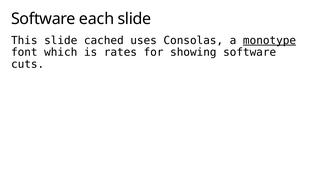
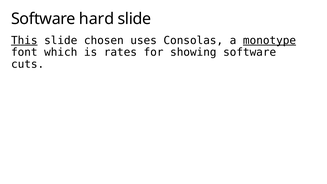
each: each -> hard
This underline: none -> present
cached: cached -> chosen
